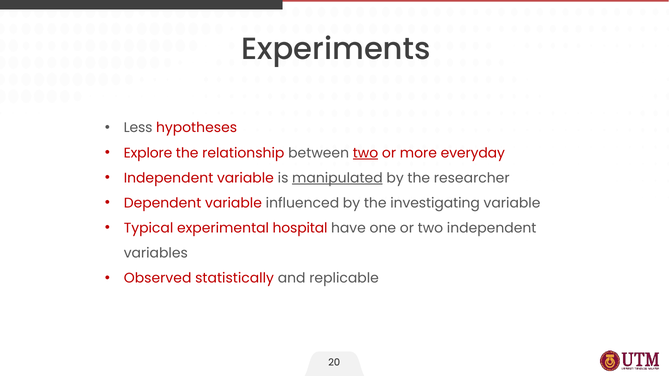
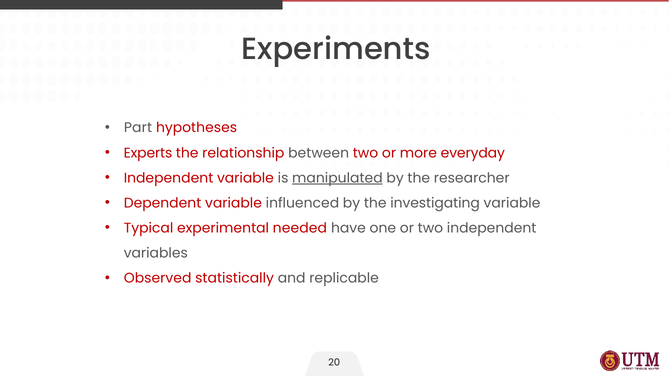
Less: Less -> Part
Explore: Explore -> Experts
two at (366, 153) underline: present -> none
hospital: hospital -> needed
